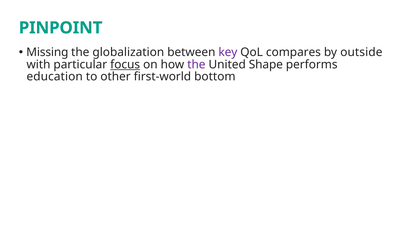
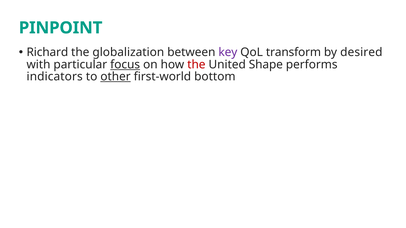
Missing: Missing -> Richard
compares: compares -> transform
outside: outside -> desired
the at (196, 65) colour: purple -> red
education: education -> indicators
other underline: none -> present
